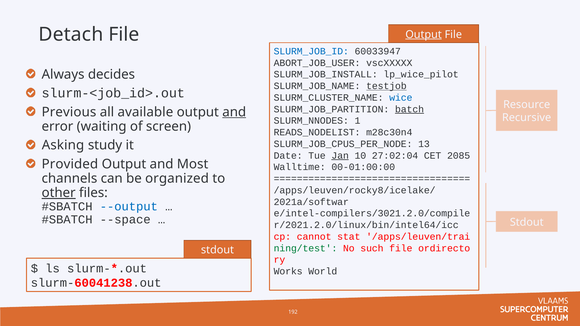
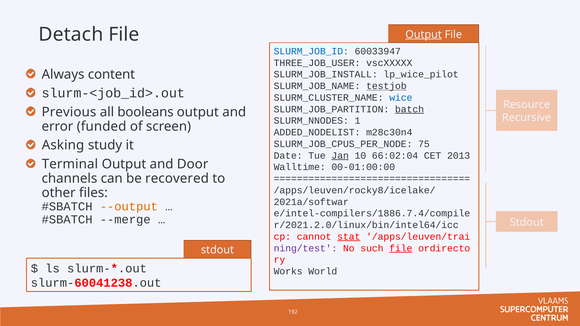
ABORT_JOB_USER: ABORT_JOB_USER -> THREE_JOB_USER
decides: decides -> content
available: available -> booleans
and at (234, 112) underline: present -> none
waiting: waiting -> funded
READS_NODELIST: READS_NODELIST -> ADDED_NODELIST
13: 13 -> 75
27:02:04: 27:02:04 -> 66:02:04
2085: 2085 -> 2013
Provided: Provided -> Terminal
Most: Most -> Door
organized: organized -> recovered
other underline: present -> none
--output colour: blue -> orange
e/intel-compilers/3021.2.0/compile: e/intel-compilers/3021.2.0/compile -> e/intel-compilers/1886.7.4/compile
--space: --space -> --merge
stat underline: none -> present
ning/test colour: green -> purple
file at (401, 248) underline: none -> present
